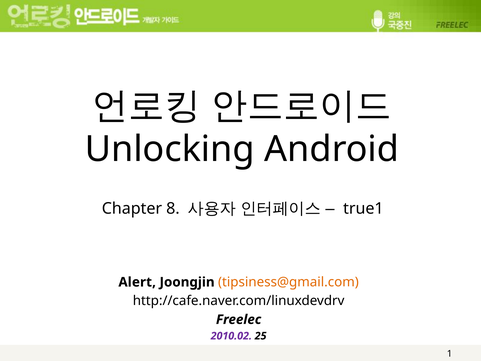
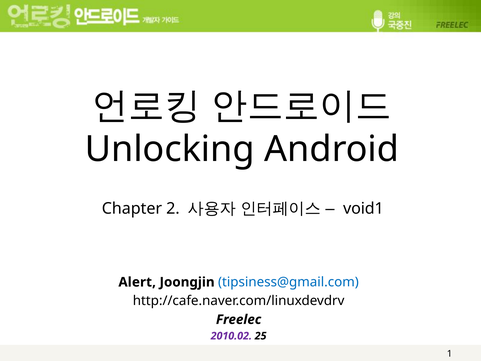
8: 8 -> 2
true1: true1 -> void1
tipsiness@gmail.com colour: orange -> blue
